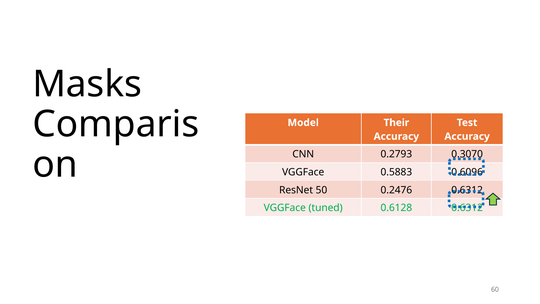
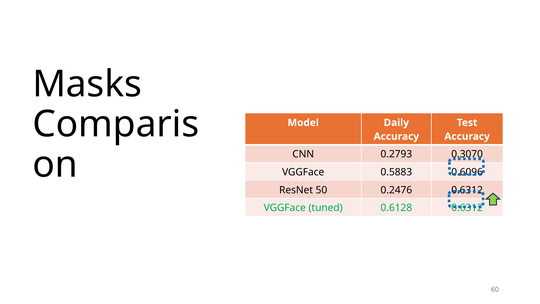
Their: Their -> Daily
